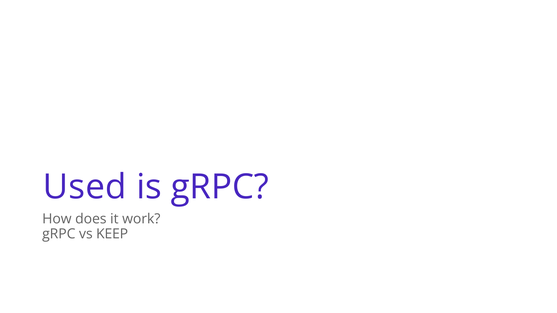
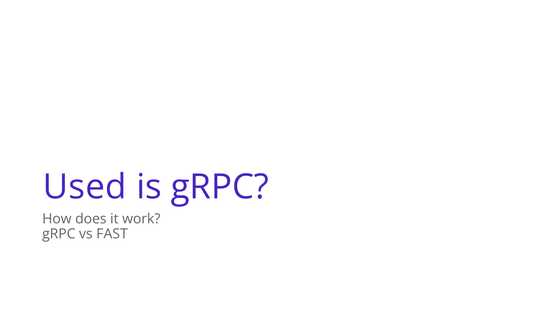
KEEP: KEEP -> FAST
